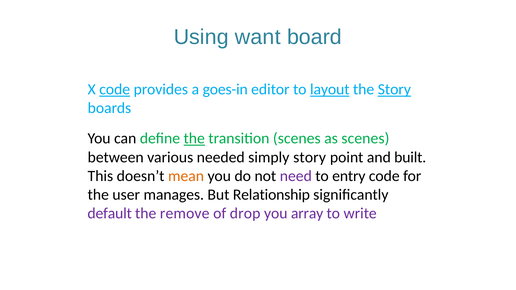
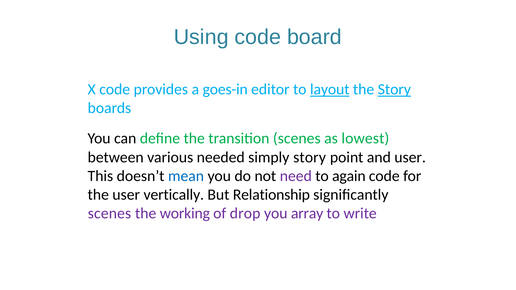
Using want: want -> code
code at (115, 89) underline: present -> none
the at (194, 139) underline: present -> none
as scenes: scenes -> lowest
and built: built -> user
mean colour: orange -> blue
entry: entry -> again
manages: manages -> vertically
default at (110, 214): default -> scenes
remove: remove -> working
